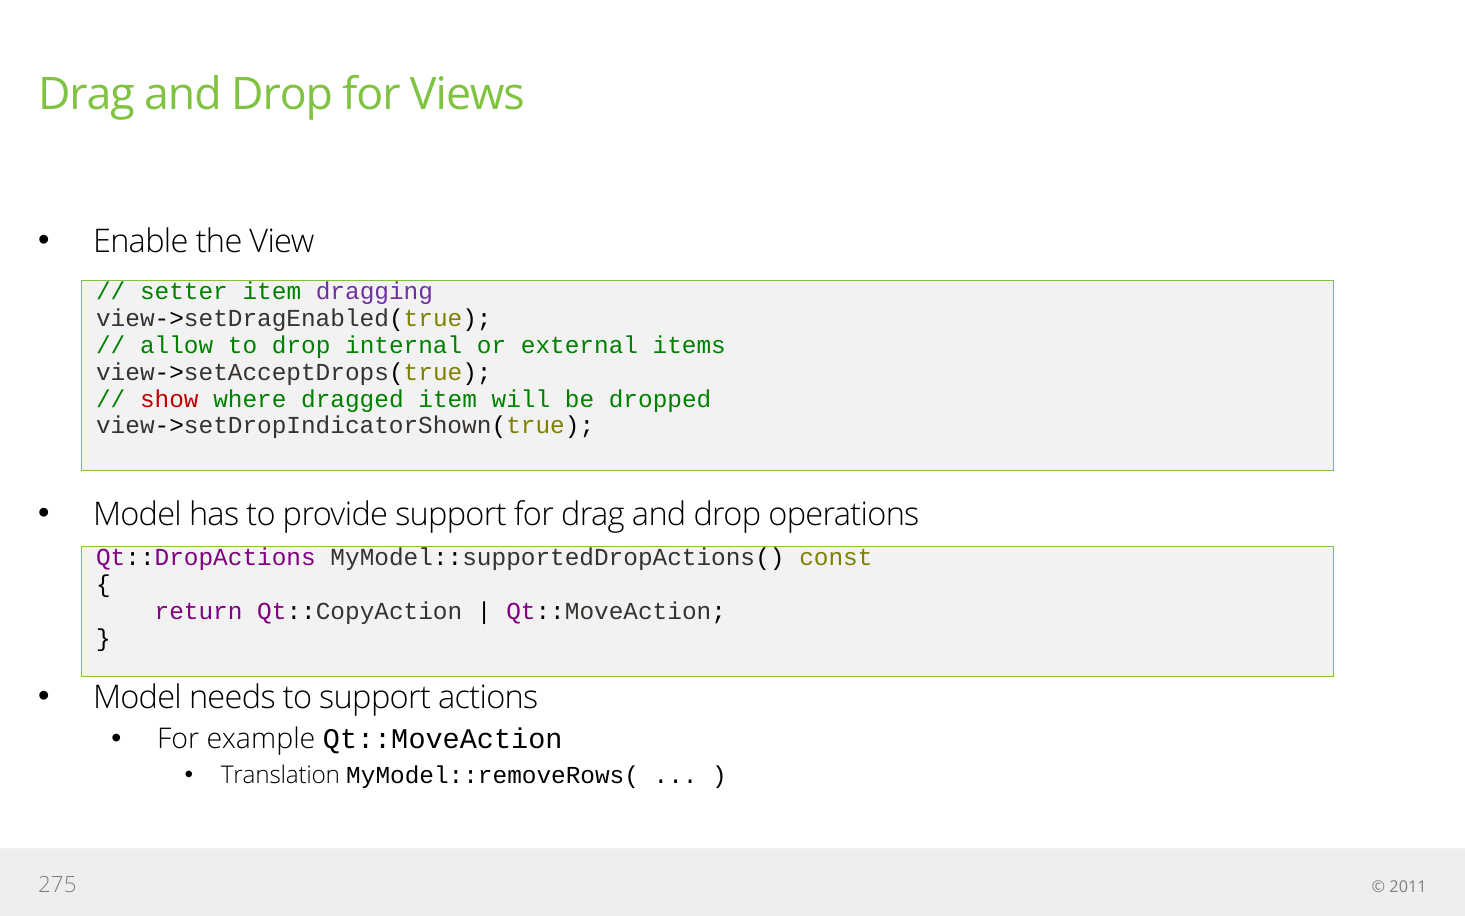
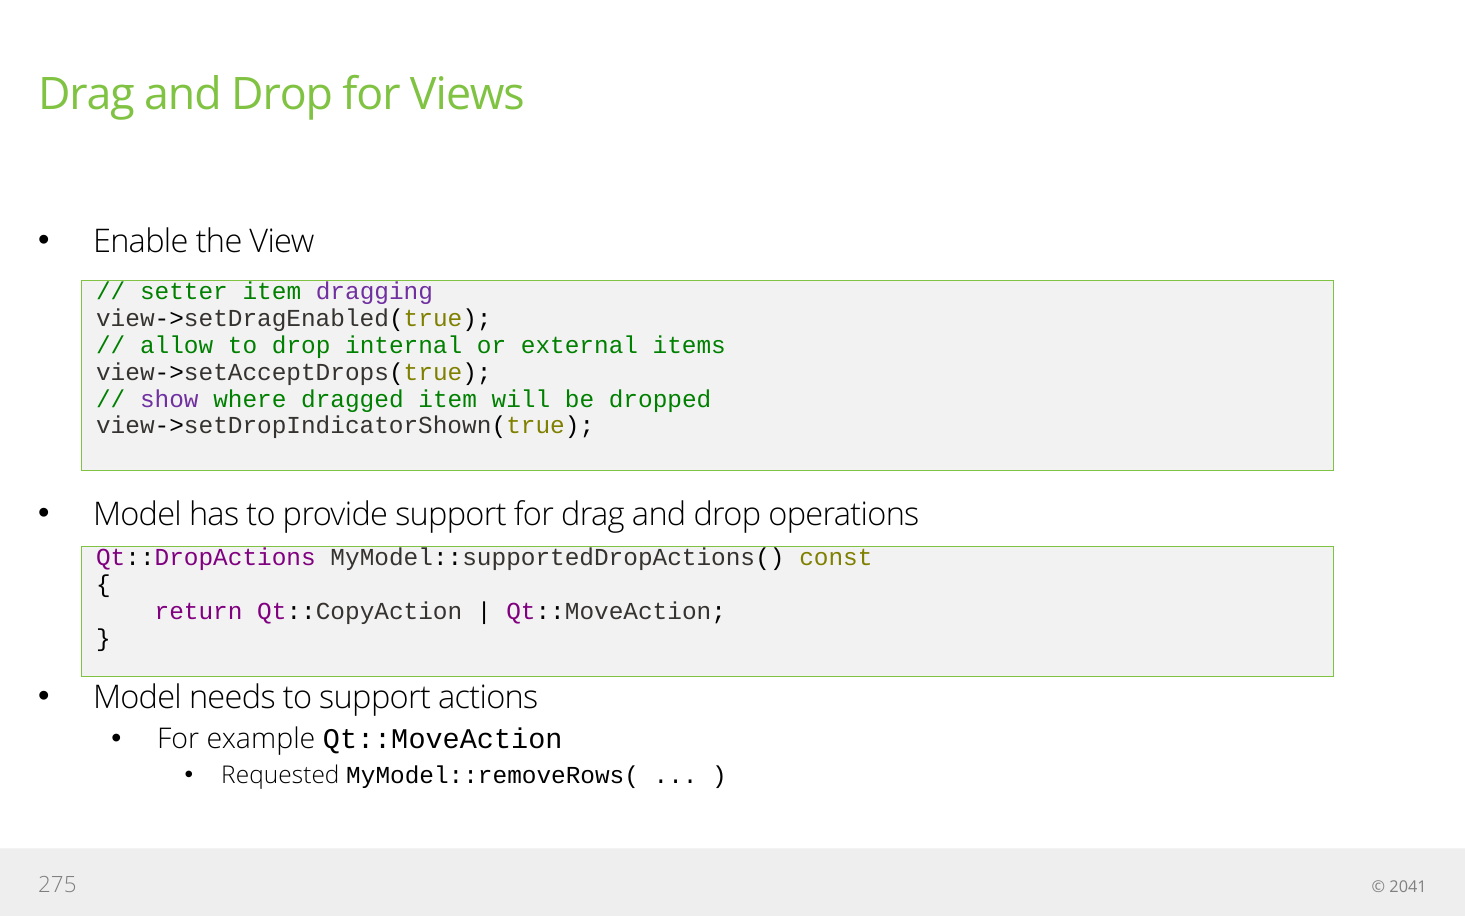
show colour: red -> purple
Translation: Translation -> Requested
2011: 2011 -> 2041
